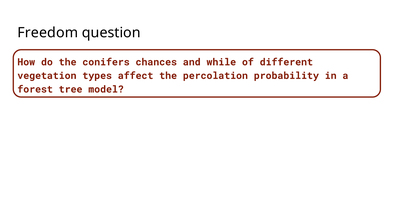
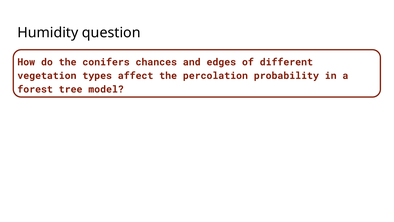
Freedom: Freedom -> Humidity
while: while -> edges
